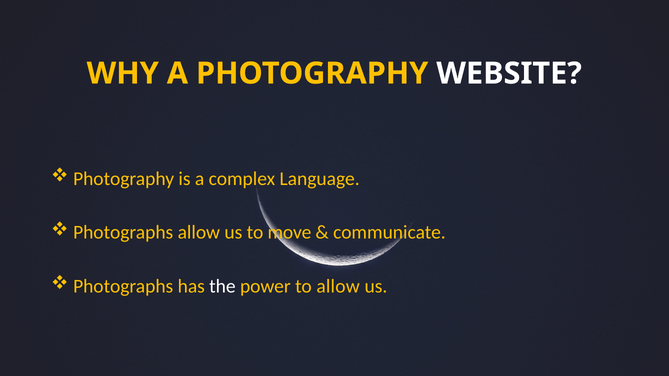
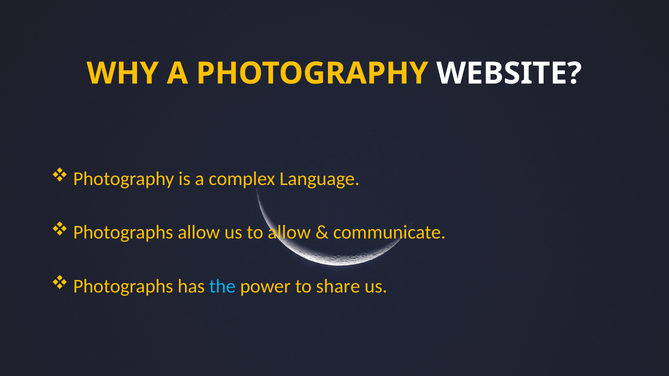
to move: move -> allow
the colour: white -> light blue
to allow: allow -> share
